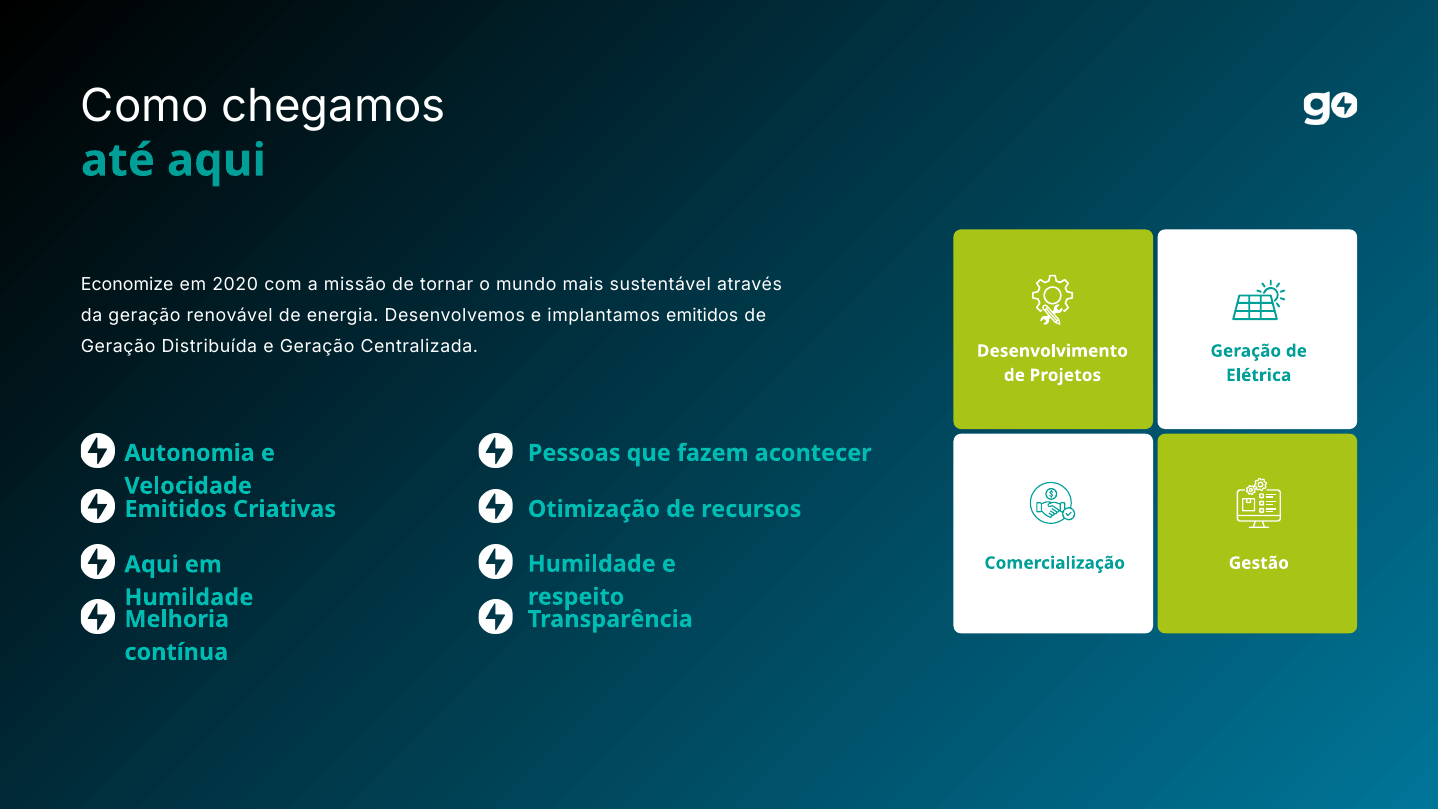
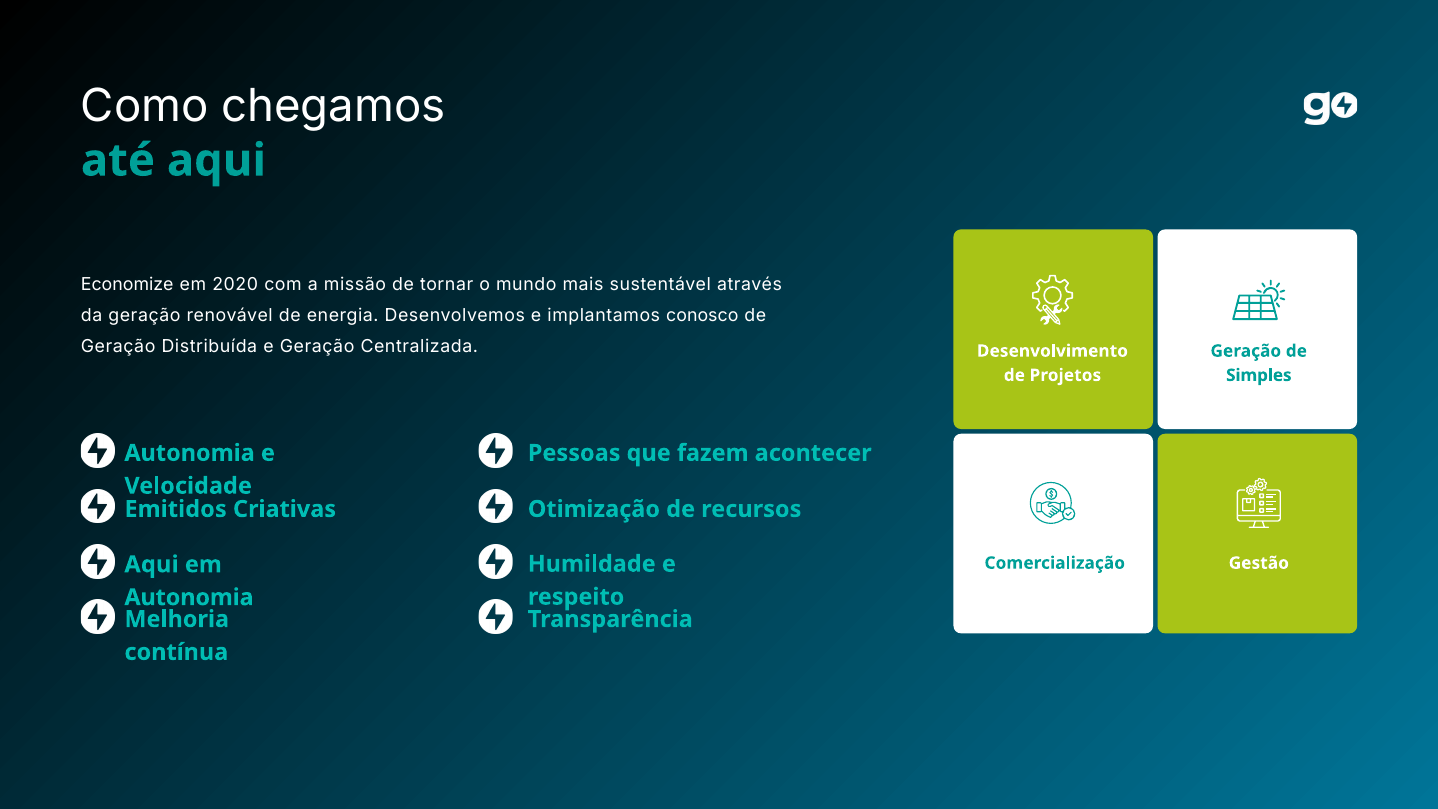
implantamos emitidos: emitidos -> conosco
Elétrica: Elétrica -> Simples
Humildade at (189, 597): Humildade -> Autonomia
